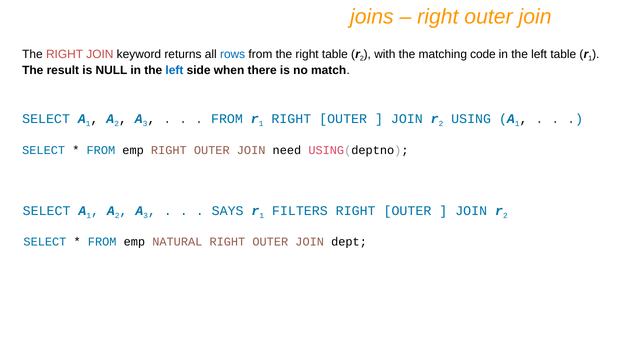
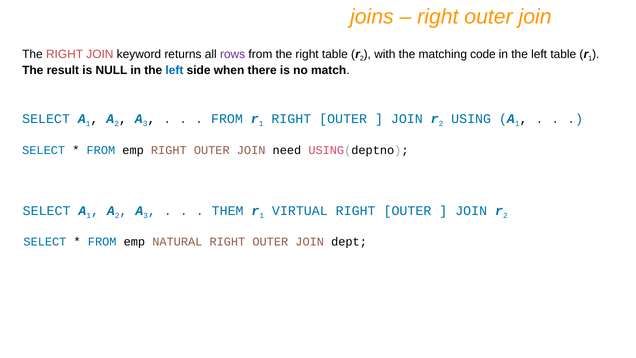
rows colour: blue -> purple
SAYS: SAYS -> THEM
FILTERS: FILTERS -> VIRTUAL
